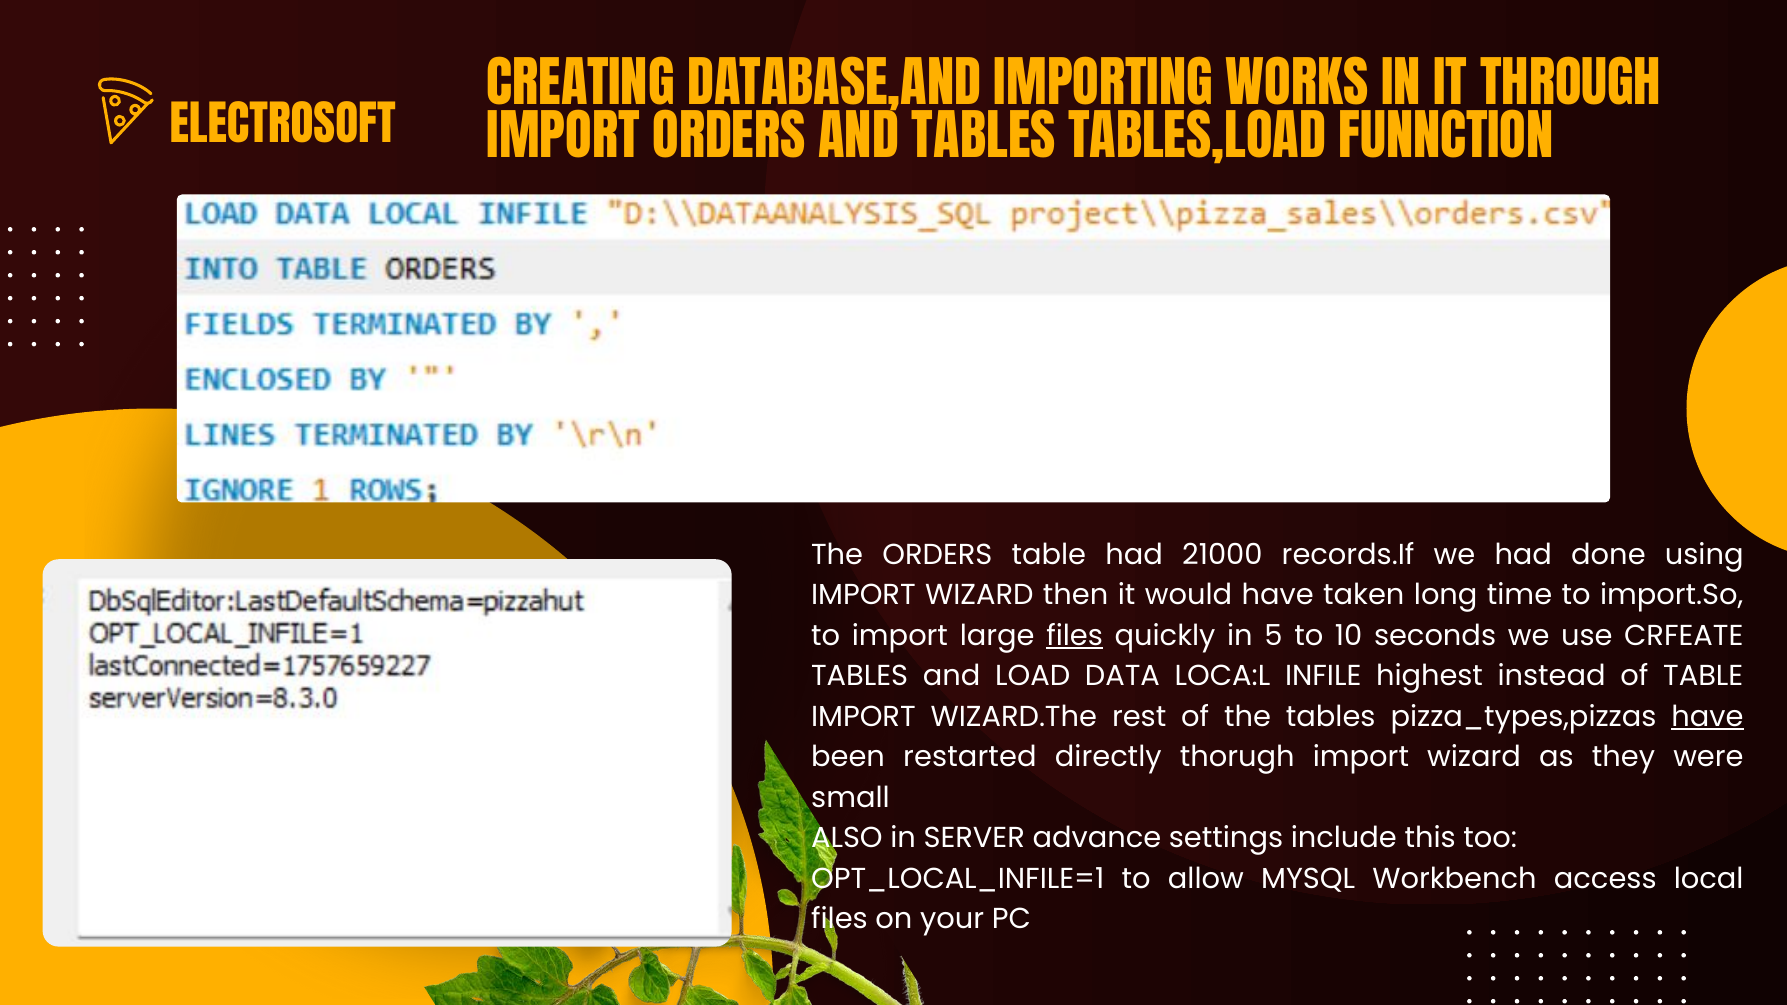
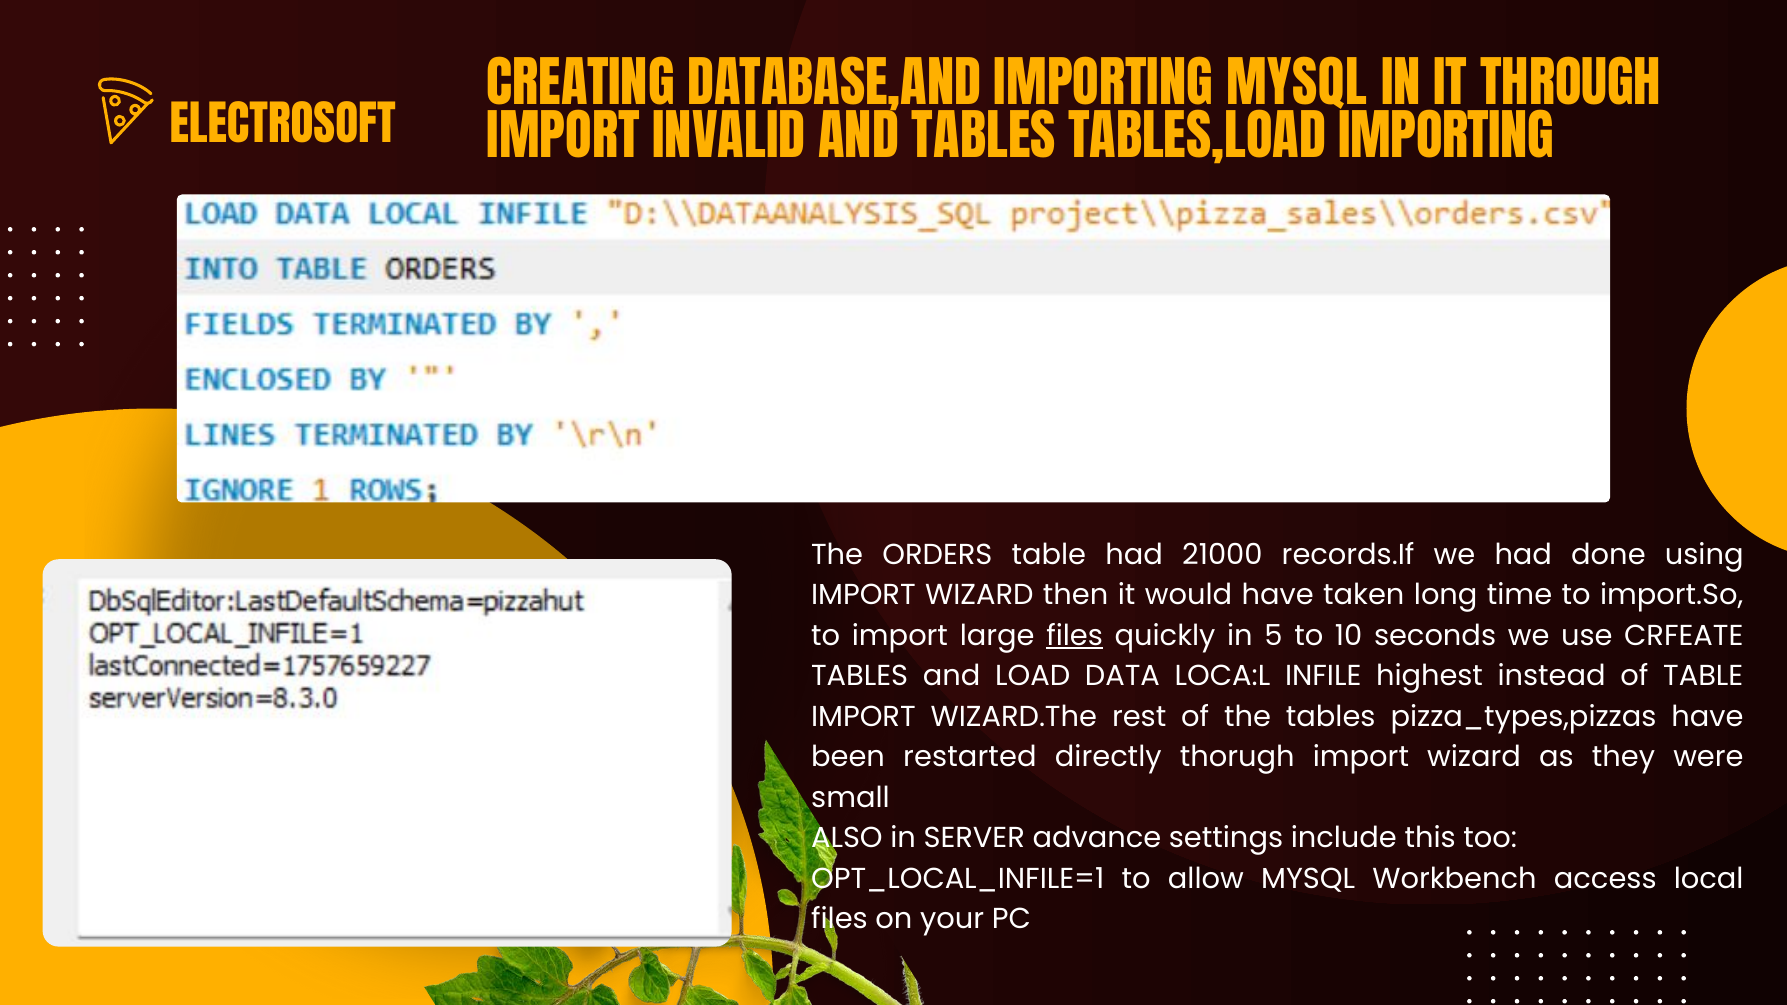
IMPORTING WORKS: WORKS -> MYSQL
IMPORT ORDERS: ORDERS -> INVALID
TABLES,LOAD FUNNCTION: FUNNCTION -> IMPORTING
have at (1708, 717) underline: present -> none
